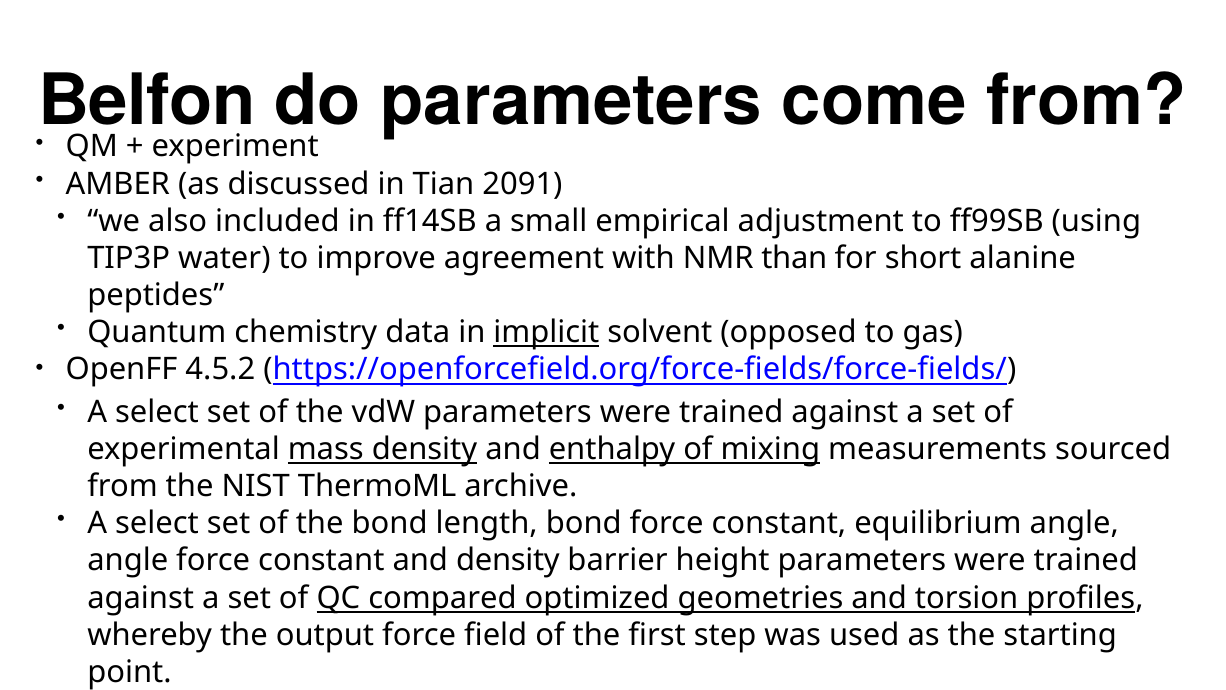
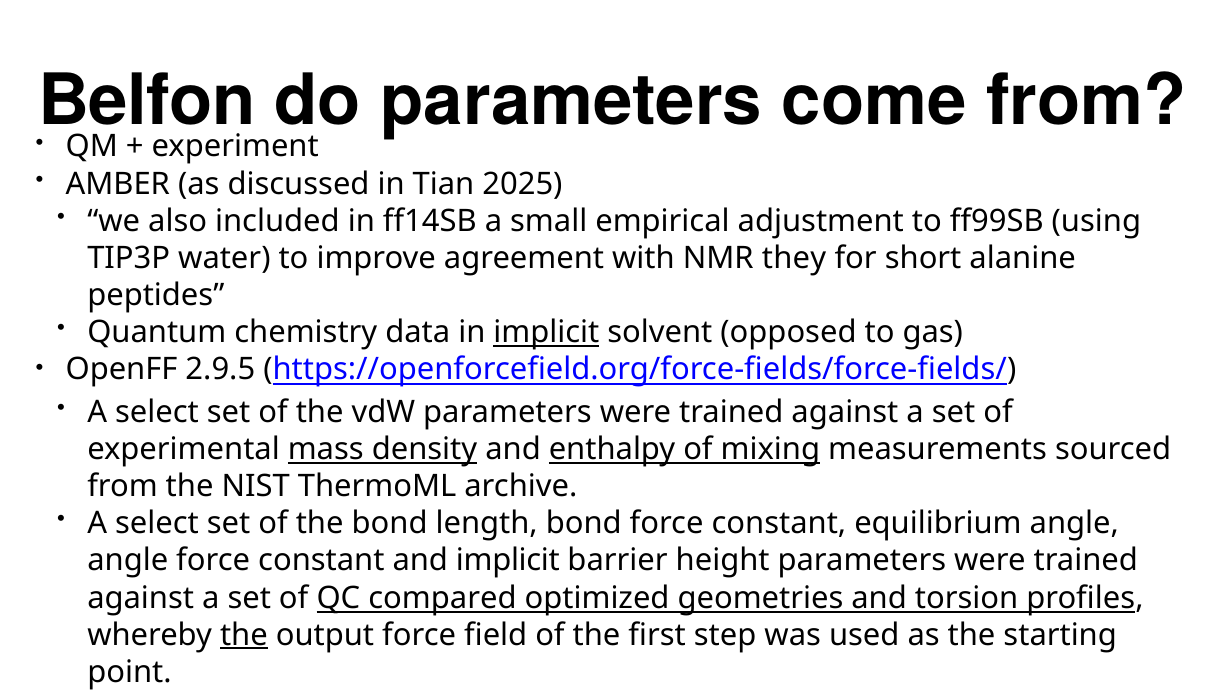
2091: 2091 -> 2025
than: than -> they
4.5.2: 4.5.2 -> 2.9.5
and density: density -> implicit
the at (244, 635) underline: none -> present
